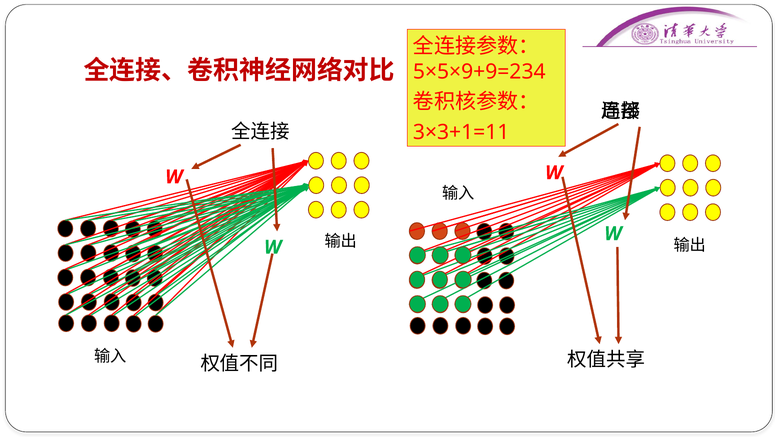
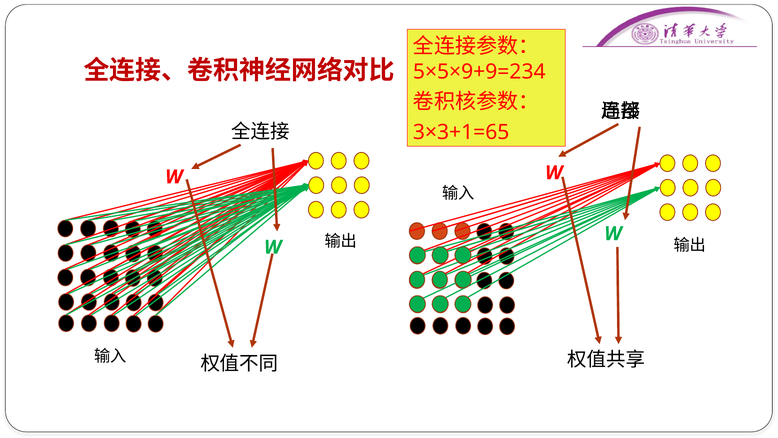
3×3+1=11: 3×3+1=11 -> 3×3+1=65
